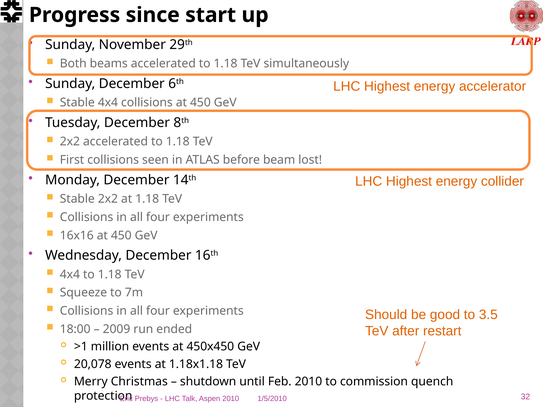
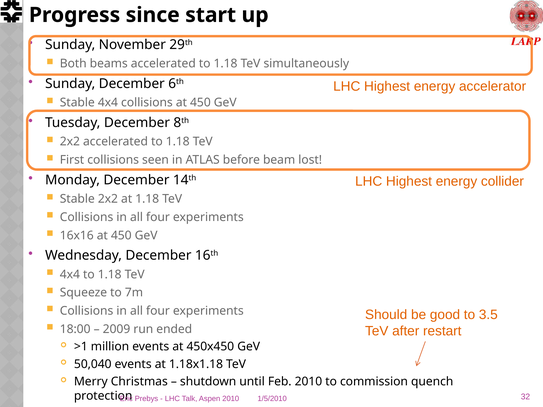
20,078: 20,078 -> 50,040
